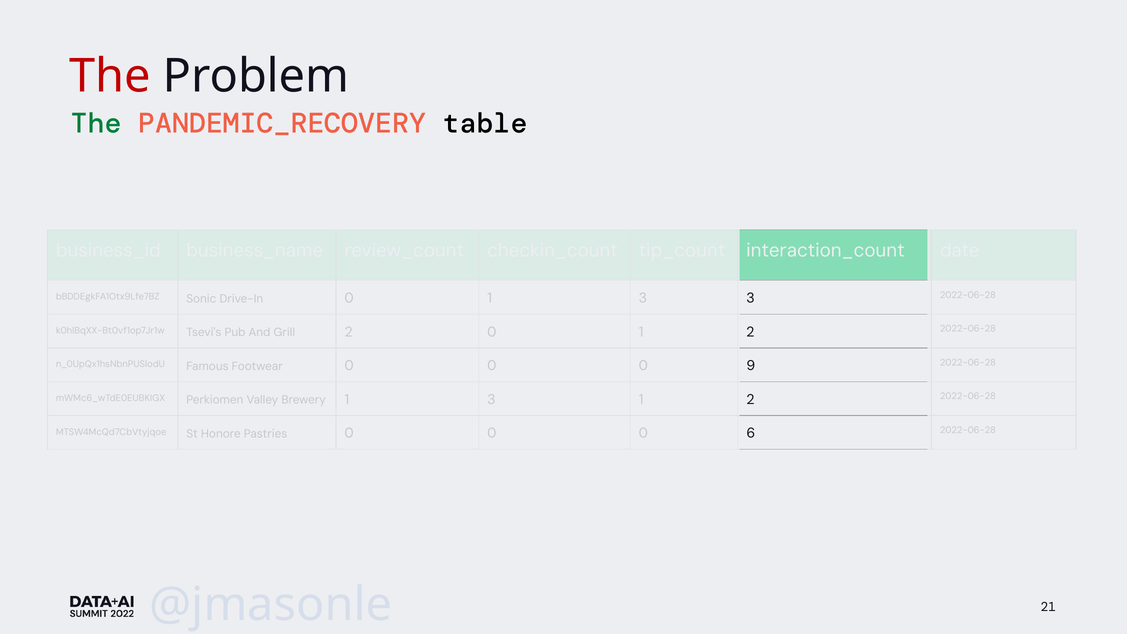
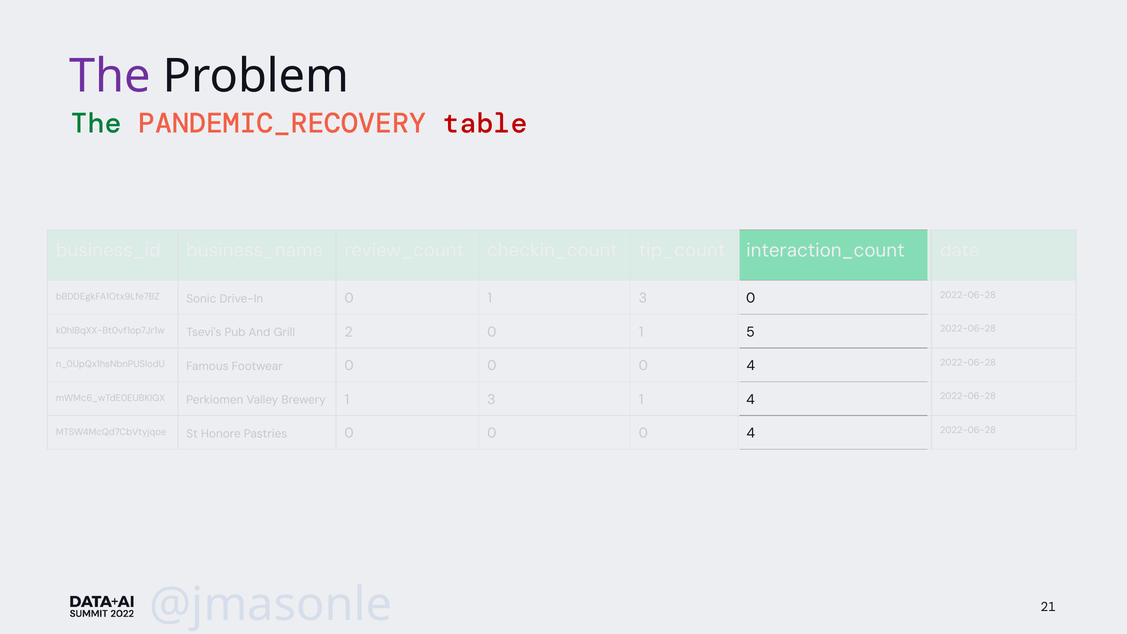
The at (110, 76) colour: red -> purple
table colour: black -> red
3 at (750, 298): 3 -> 0
2 at (750, 332): 2 -> 5
9 at (751, 366): 9 -> 4
2 at (750, 399): 2 -> 4
6 at (751, 433): 6 -> 4
